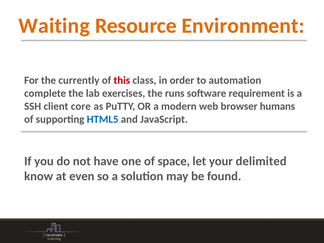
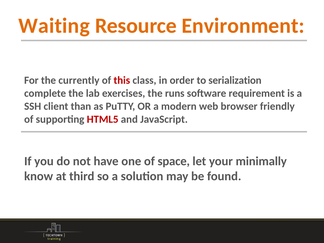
automation: automation -> serialization
core: core -> than
humans: humans -> friendly
HTML5 colour: blue -> red
delimited: delimited -> minimally
even: even -> third
